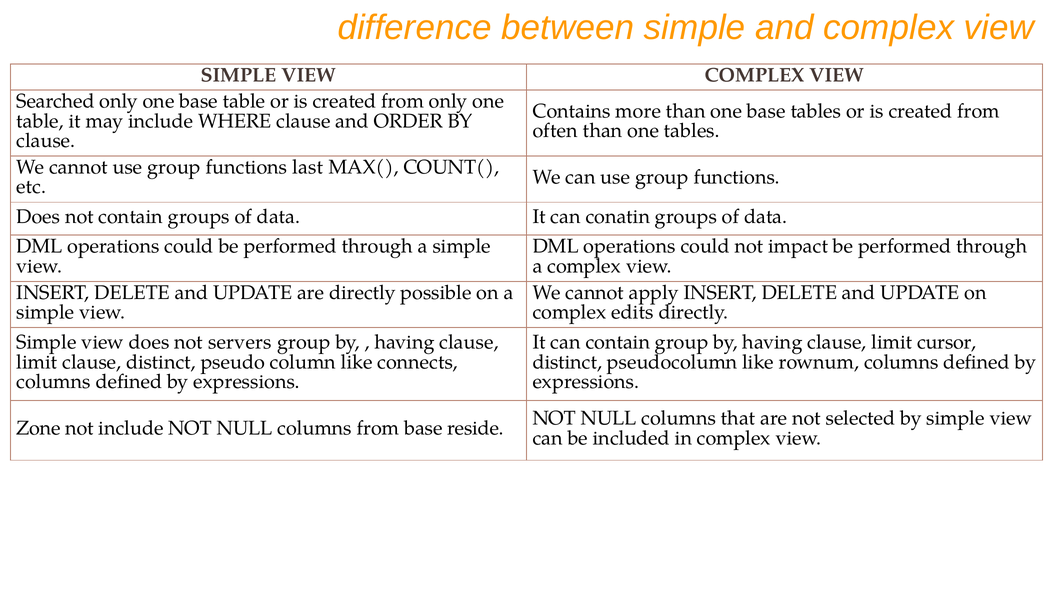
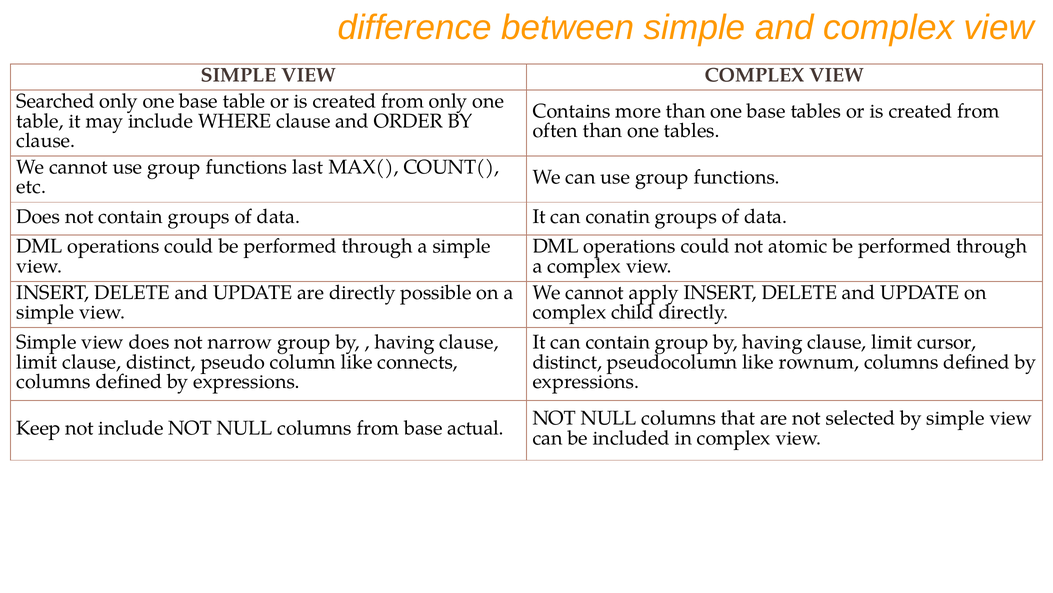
impact: impact -> atomic
edits: edits -> child
servers: servers -> narrow
Zone: Zone -> Keep
reside: reside -> actual
